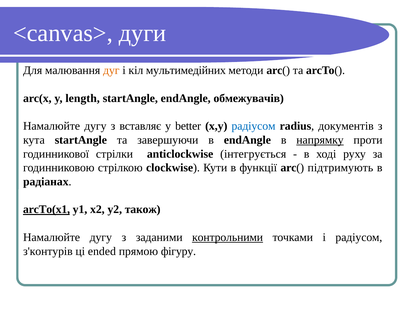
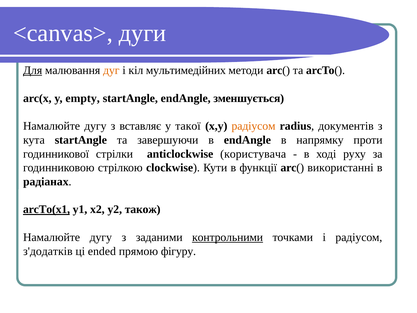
Для underline: none -> present
length: length -> empty
обмежувачів: обмежувачів -> зменшується
better: better -> такої
радіусом at (253, 126) colour: blue -> orange
напрямку underline: present -> none
інтегрується: інтегрується -> користувача
підтримують: підтримують -> використанні
з'контурів: з'контурів -> з'додатків
